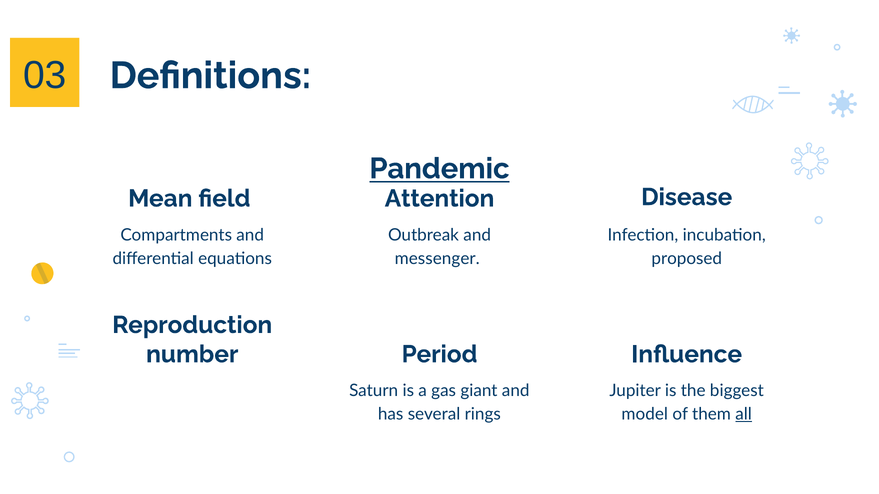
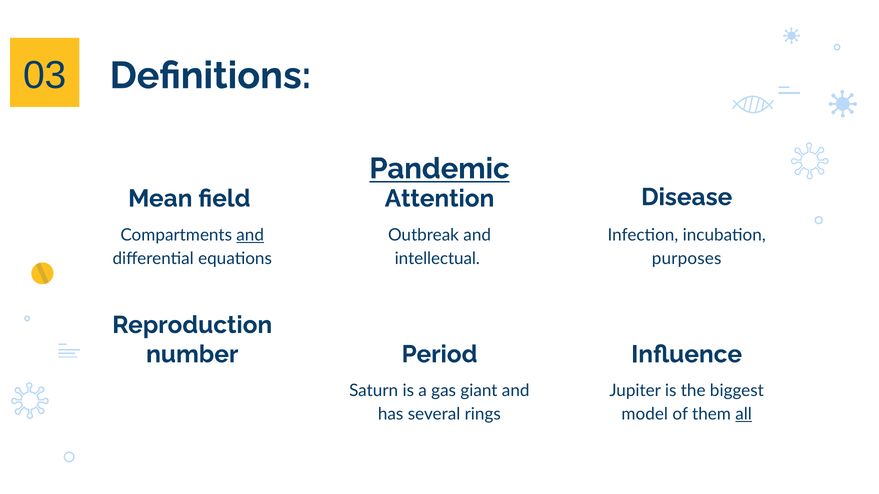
and at (250, 235) underline: none -> present
messenger: messenger -> intellectual
proposed: proposed -> purposes
